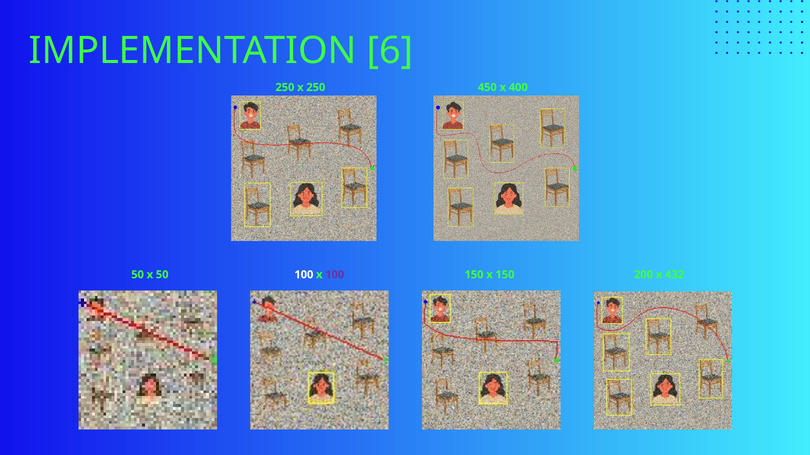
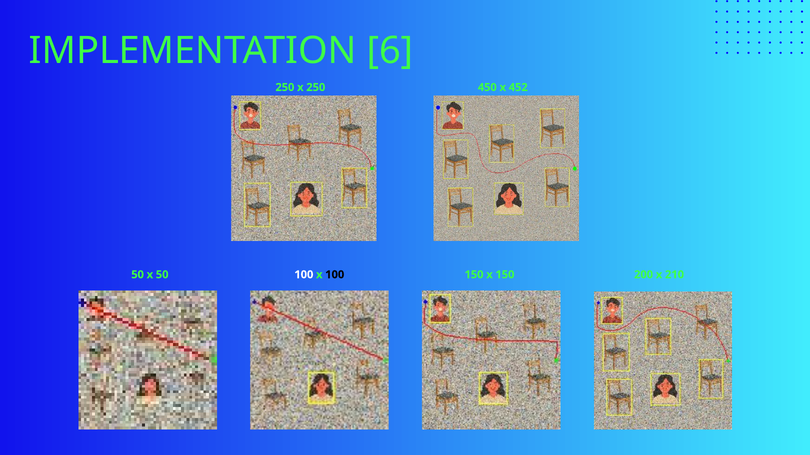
400: 400 -> 452
100 at (335, 275) colour: purple -> black
432: 432 -> 210
